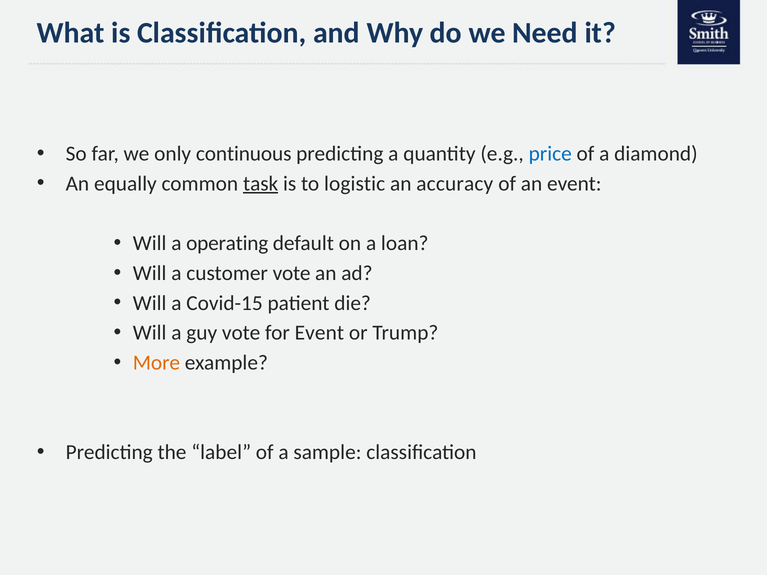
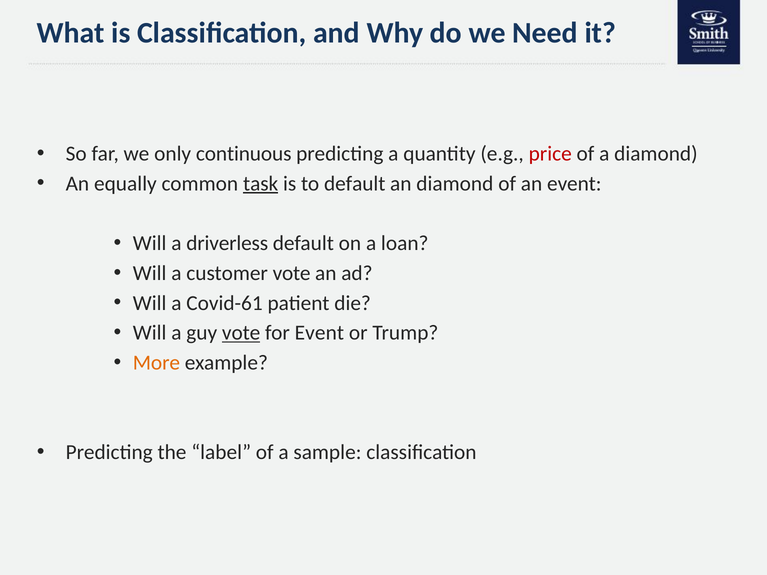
price colour: blue -> red
to logistic: logistic -> default
an accuracy: accuracy -> diamond
operating: operating -> driverless
Covid-15: Covid-15 -> Covid-61
vote at (241, 333) underline: none -> present
